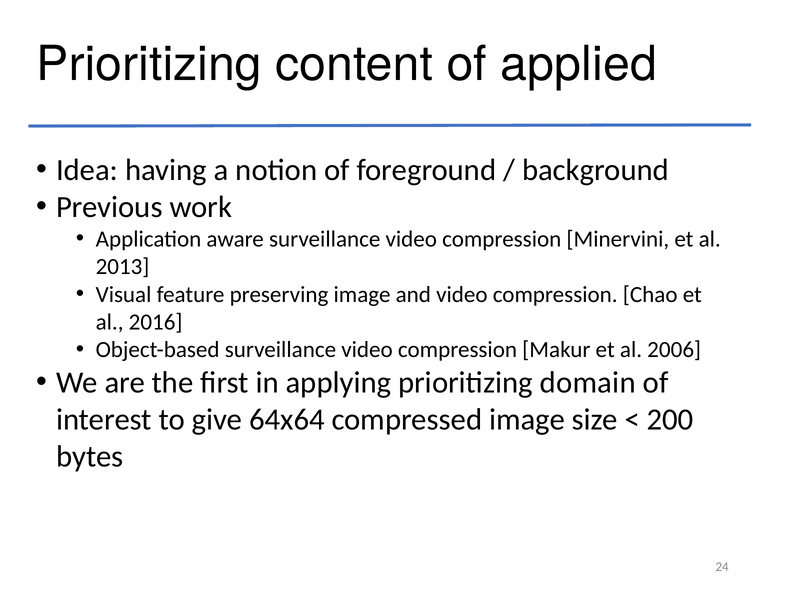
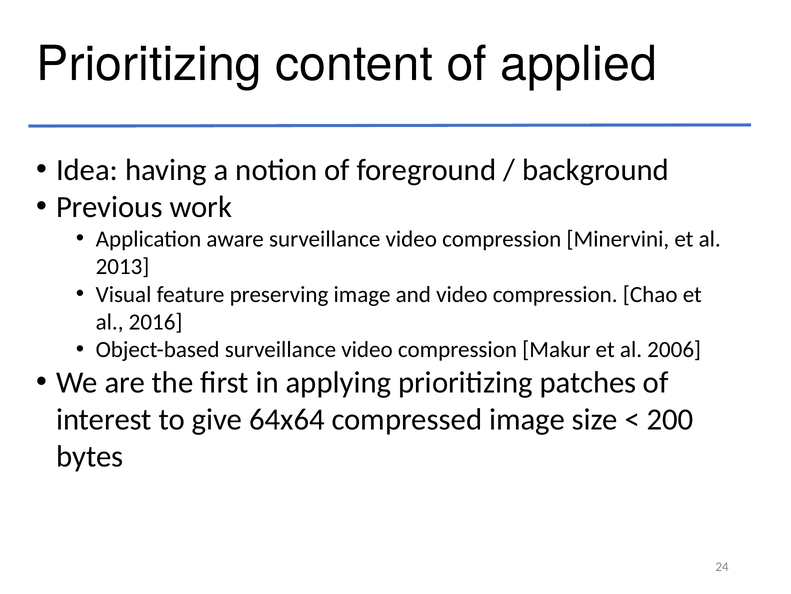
domain: domain -> patches
